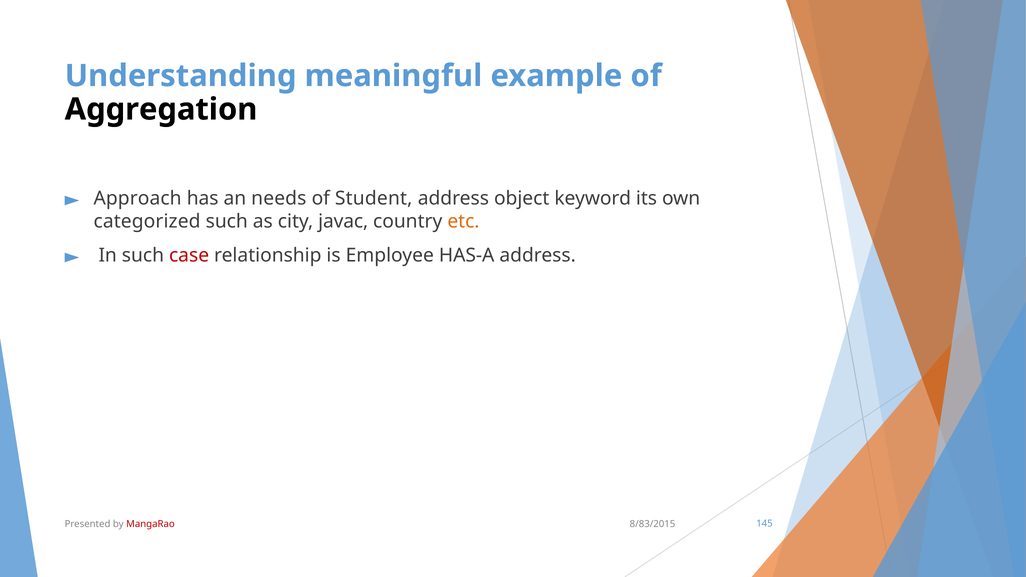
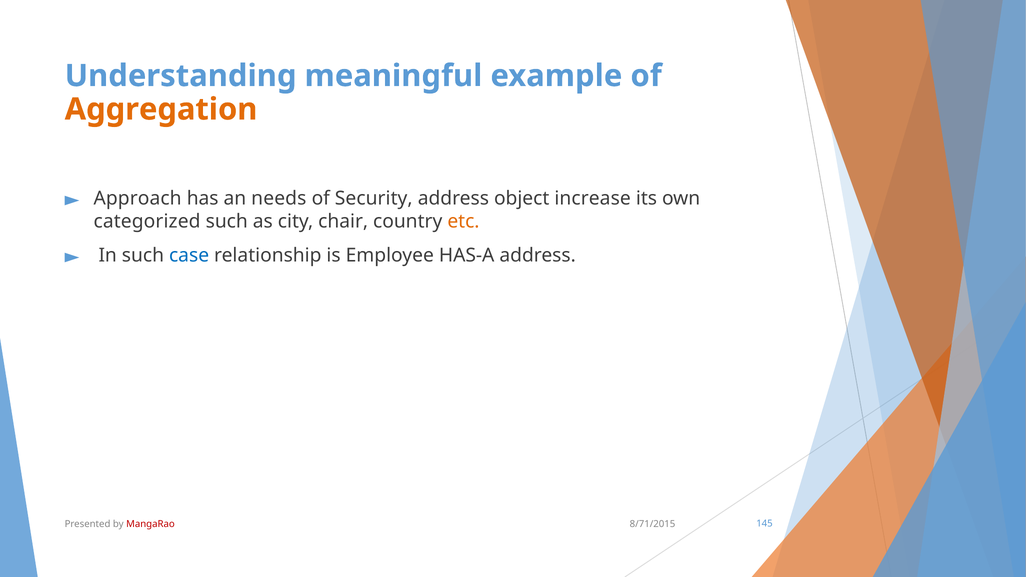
Aggregation colour: black -> orange
Student: Student -> Security
keyword: keyword -> increase
javac: javac -> chair
case colour: red -> blue
8/83/2015: 8/83/2015 -> 8/71/2015
